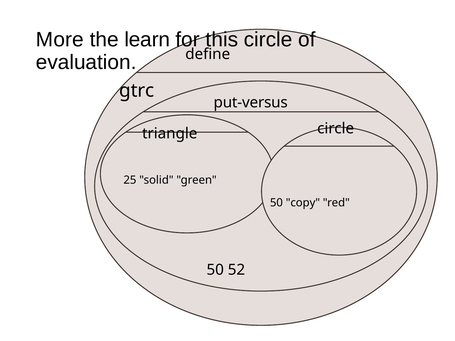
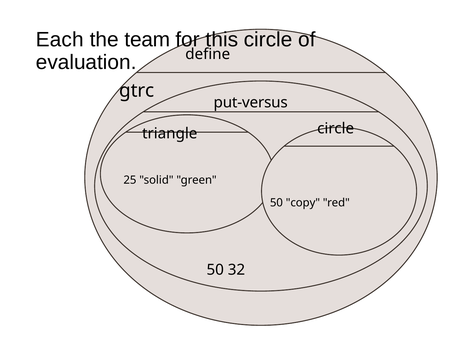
More: More -> Each
learn: learn -> team
52: 52 -> 32
